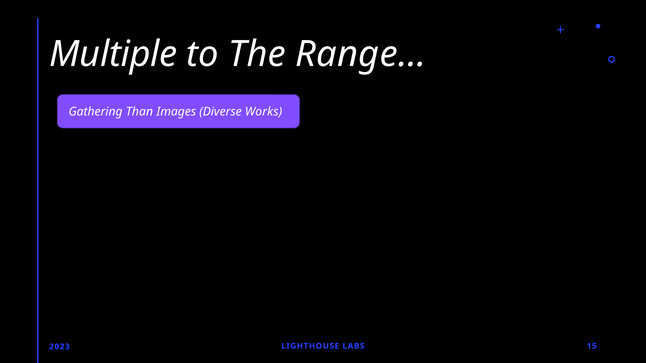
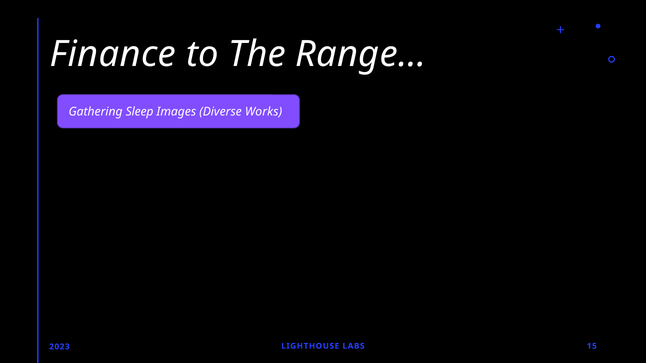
Multiple: Multiple -> Finance
Than: Than -> Sleep
